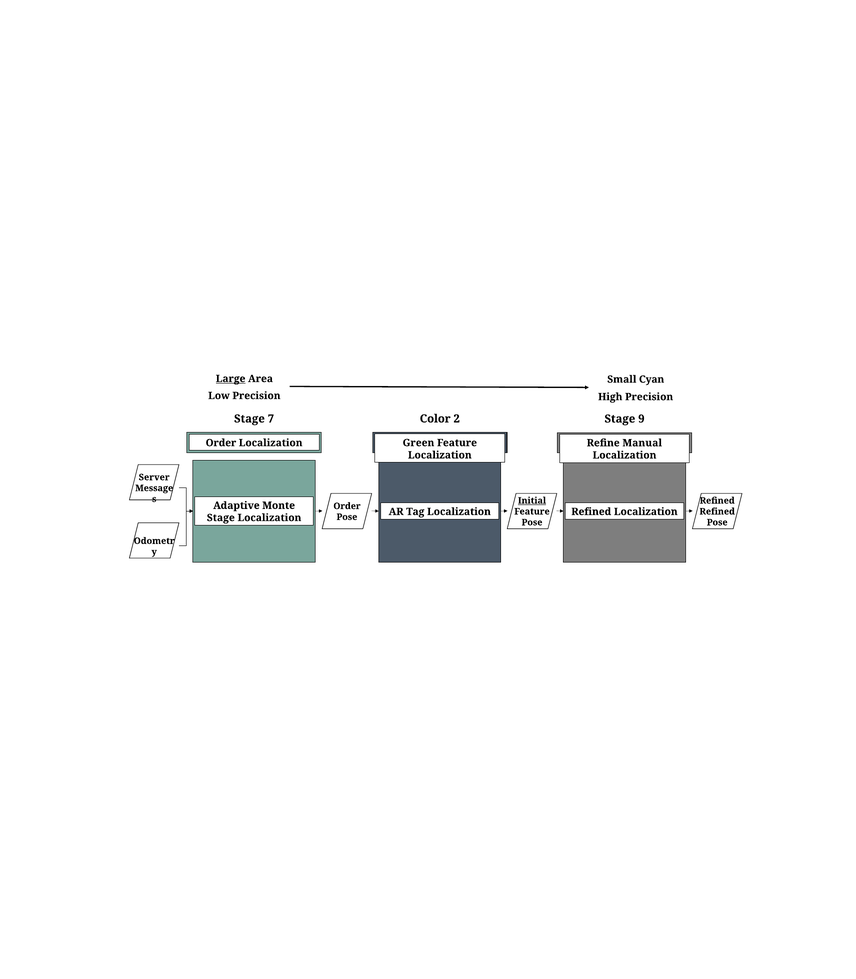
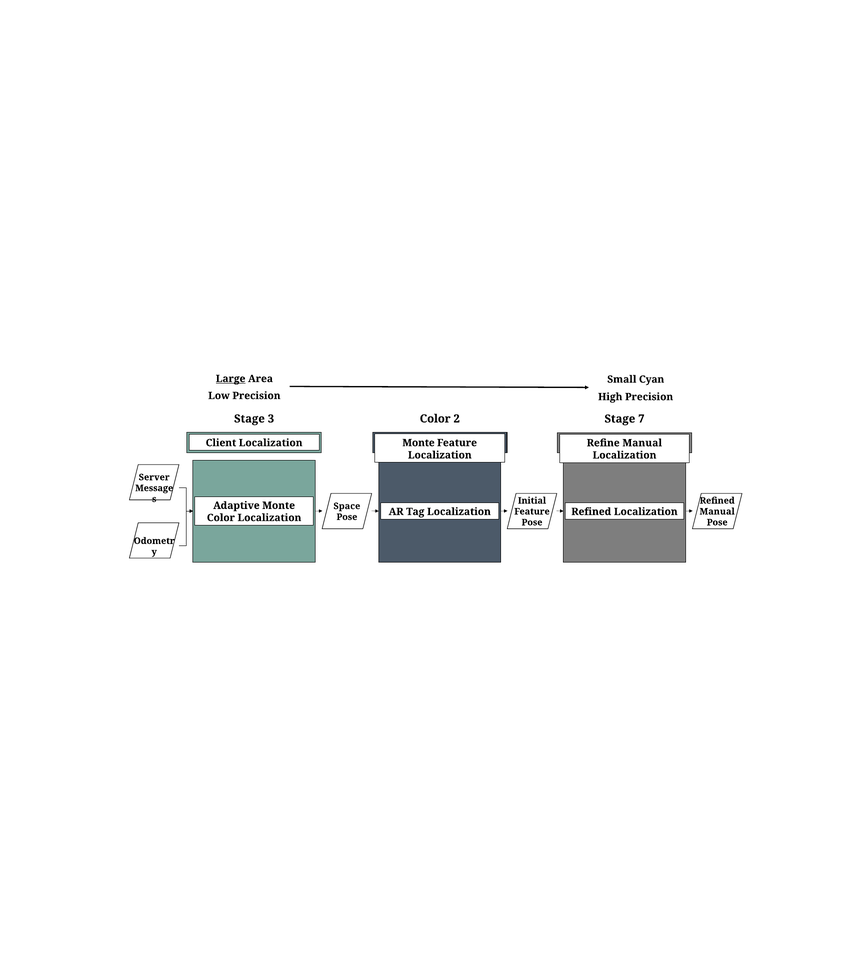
7: 7 -> 3
9: 9 -> 7
Order at (221, 443): Order -> Client
Green at (418, 443): Green -> Monte
Initial underline: present -> none
Order at (347, 506): Order -> Space
Refined at (717, 511): Refined -> Manual
Stage at (221, 517): Stage -> Color
